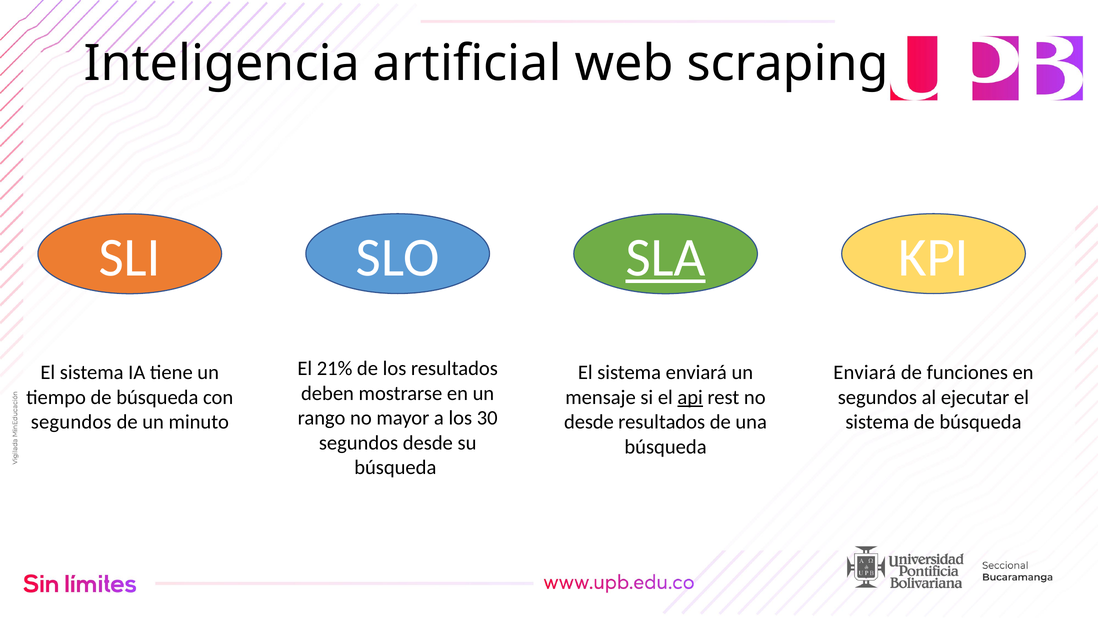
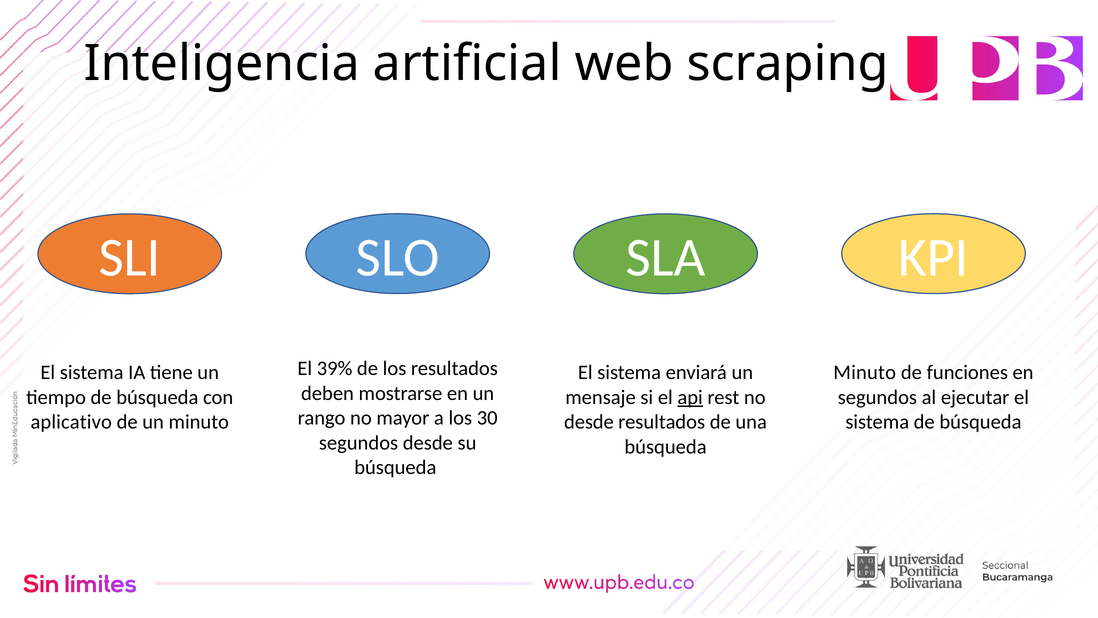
SLA underline: present -> none
21%: 21% -> 39%
Enviará at (865, 372): Enviará -> Minuto
segundos at (71, 422): segundos -> aplicativo
